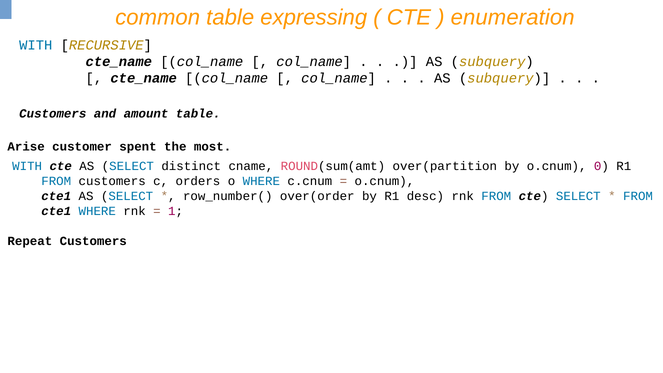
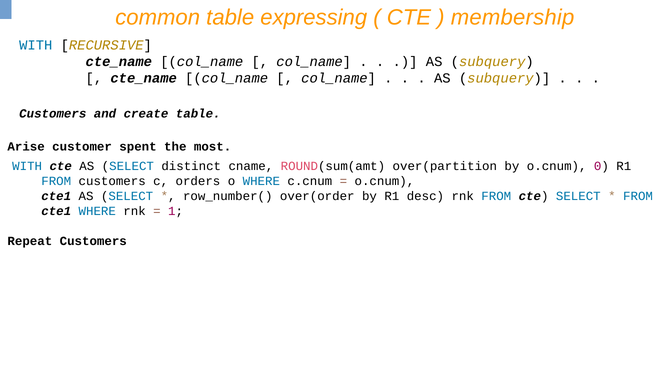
enumeration: enumeration -> membership
amount: amount -> create
